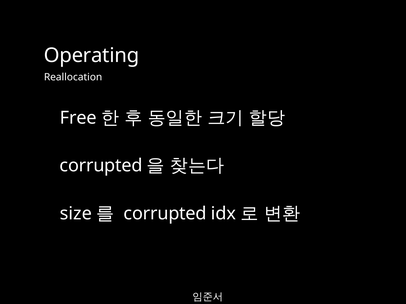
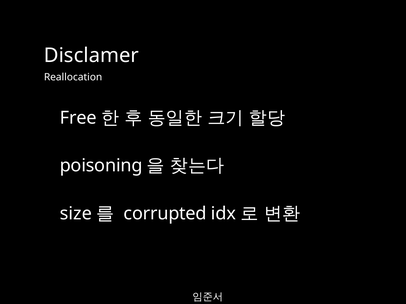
Operating: Operating -> Disclamer
corrupted at (101, 166): corrupted -> poisoning
